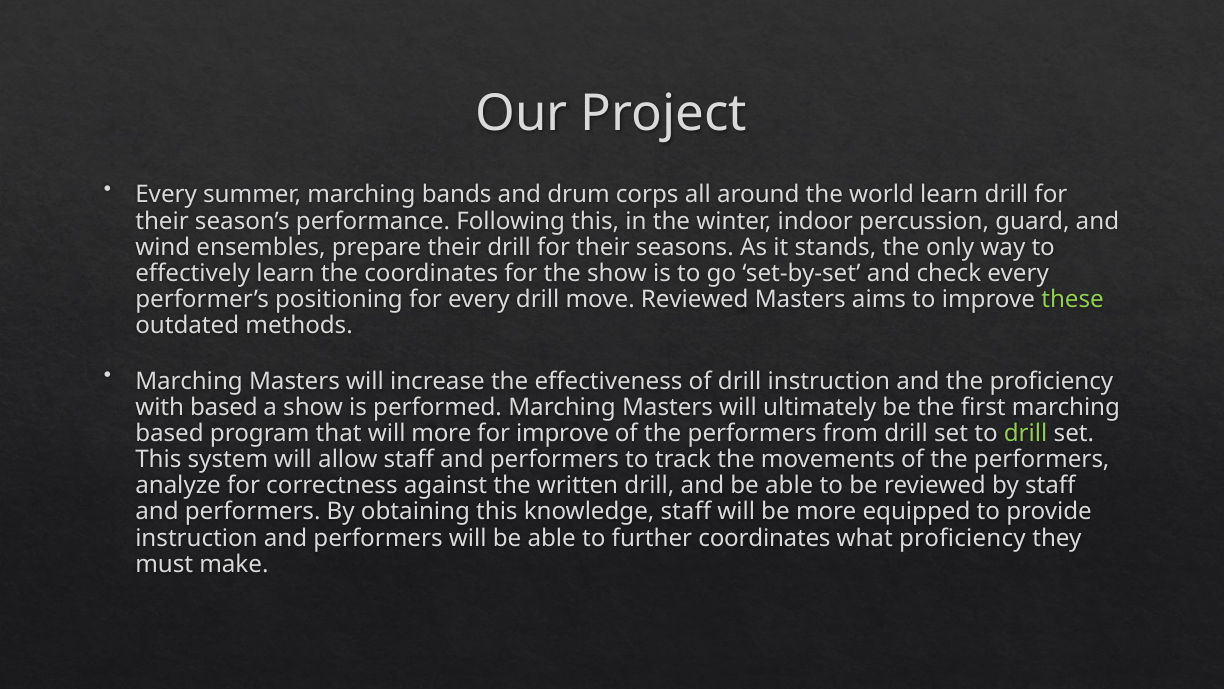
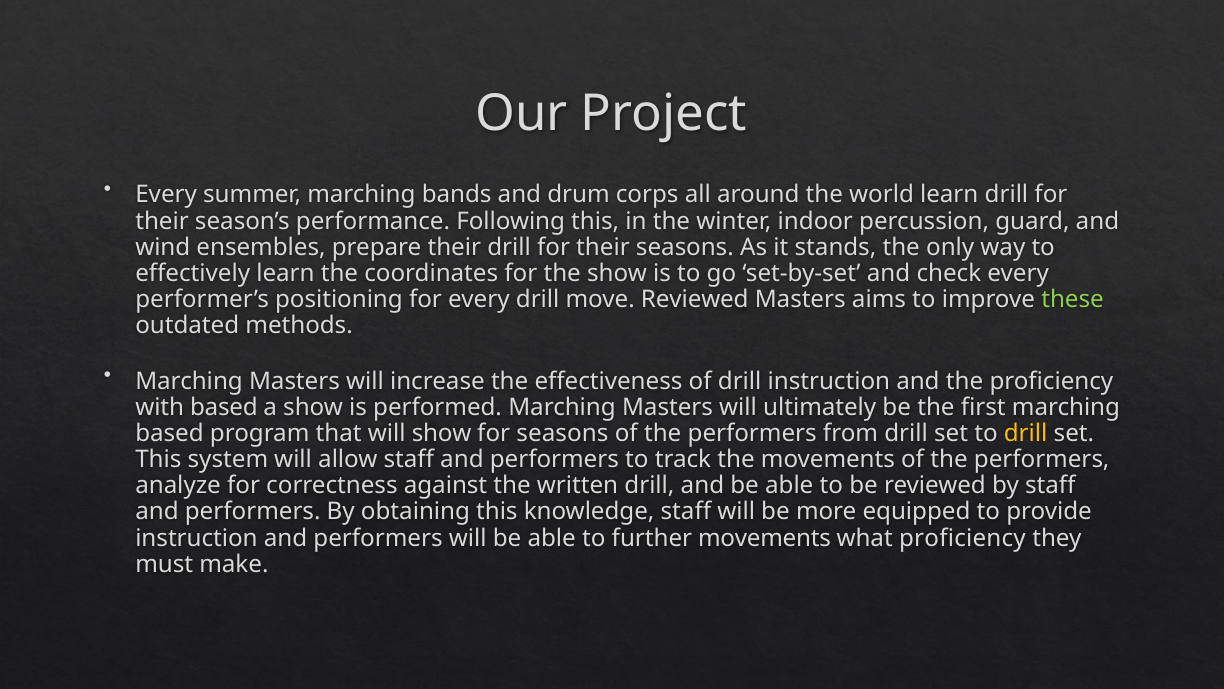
will more: more -> show
for improve: improve -> seasons
drill at (1026, 433) colour: light green -> yellow
further coordinates: coordinates -> movements
